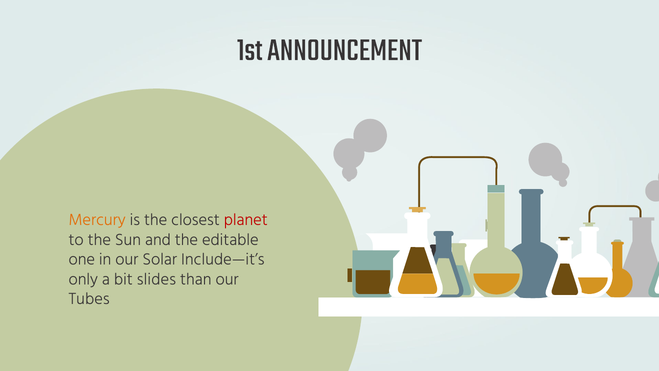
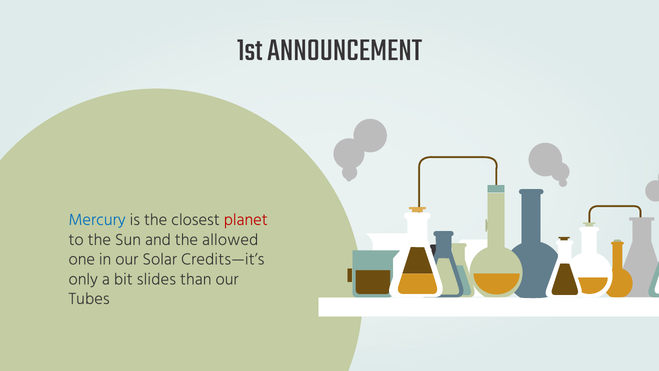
Mercury colour: orange -> blue
editable: editable -> allowed
Include—it’s: Include—it’s -> Credits—it’s
